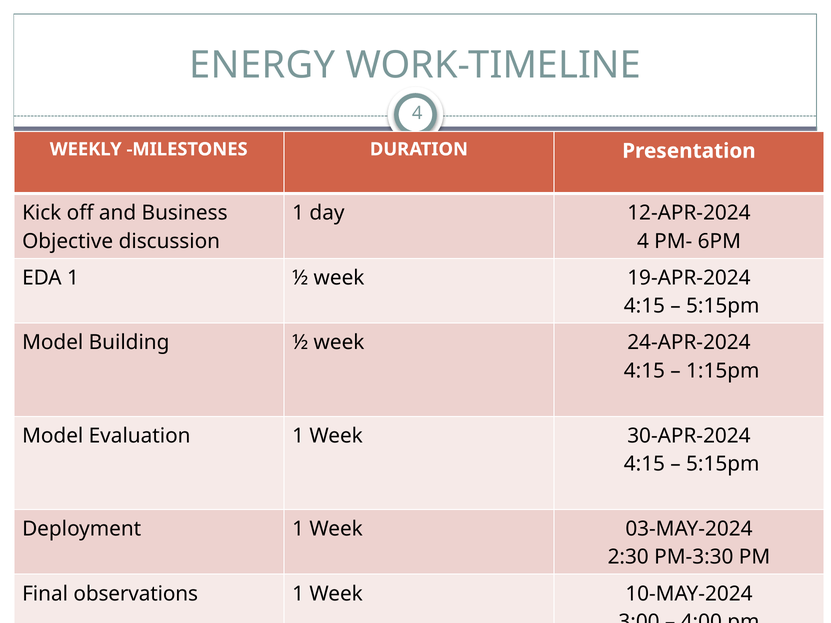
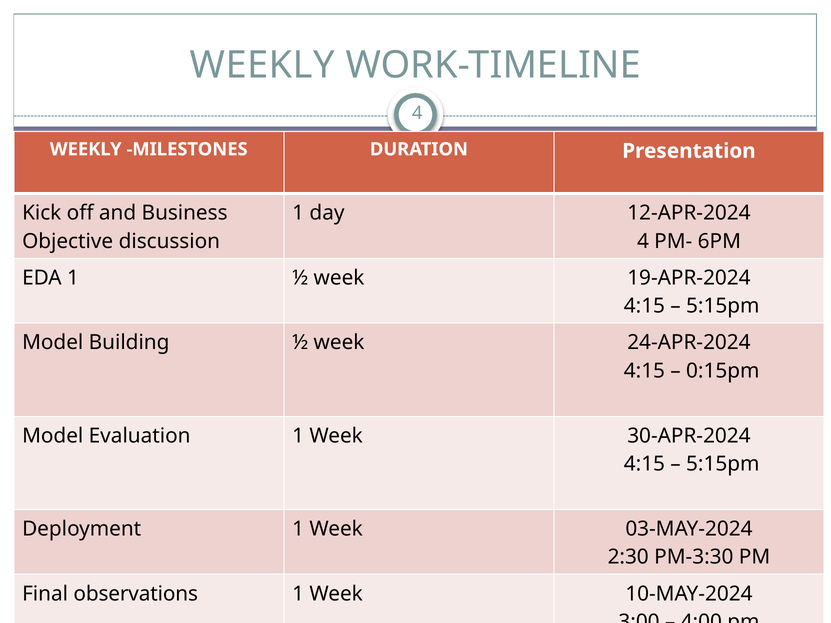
ENERGY at (262, 65): ENERGY -> WEEKLY
1:15pm: 1:15pm -> 0:15pm
